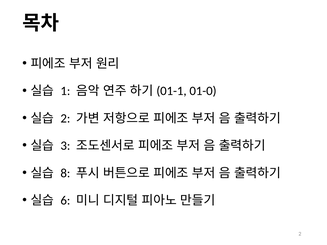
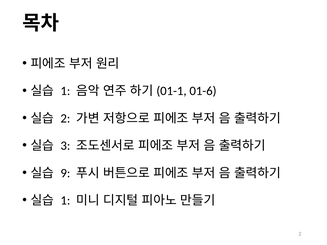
01-0: 01-0 -> 01-6
8: 8 -> 9
6 at (65, 201): 6 -> 1
